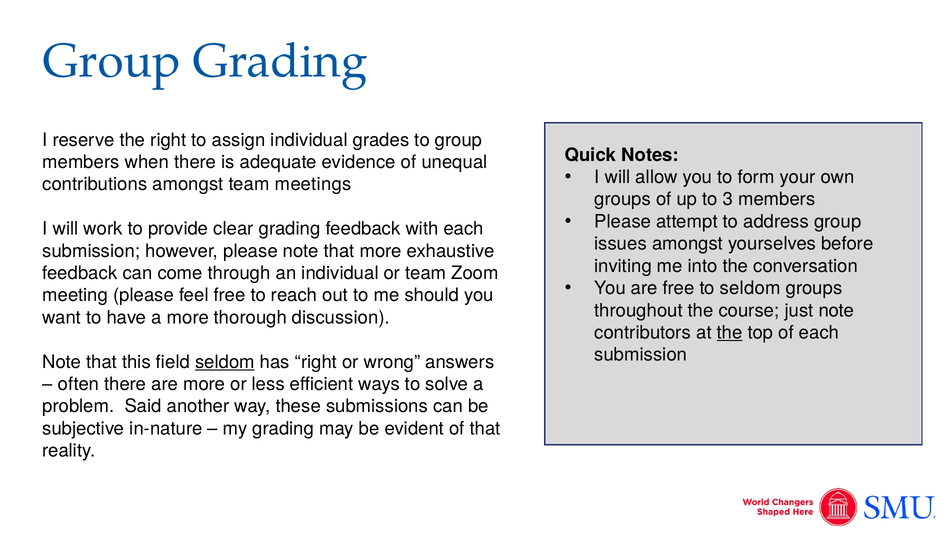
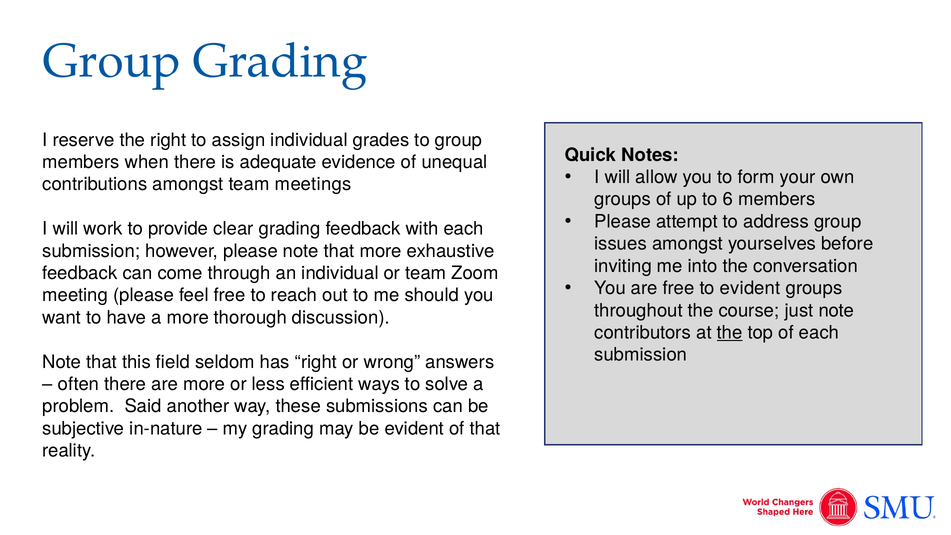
3: 3 -> 6
to seldom: seldom -> evident
seldom at (225, 362) underline: present -> none
